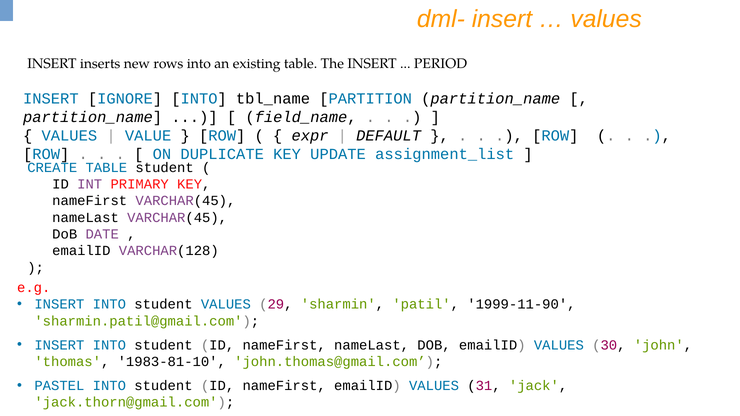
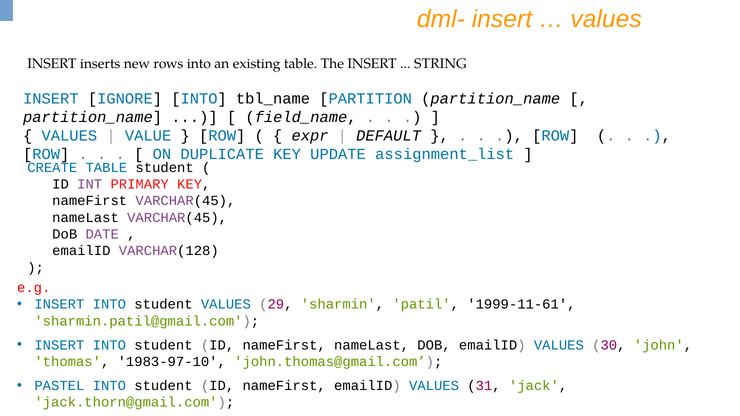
PERIOD: PERIOD -> STRING
1999-11-90: 1999-11-90 -> 1999-11-61
1983-81-10: 1983-81-10 -> 1983-97-10
